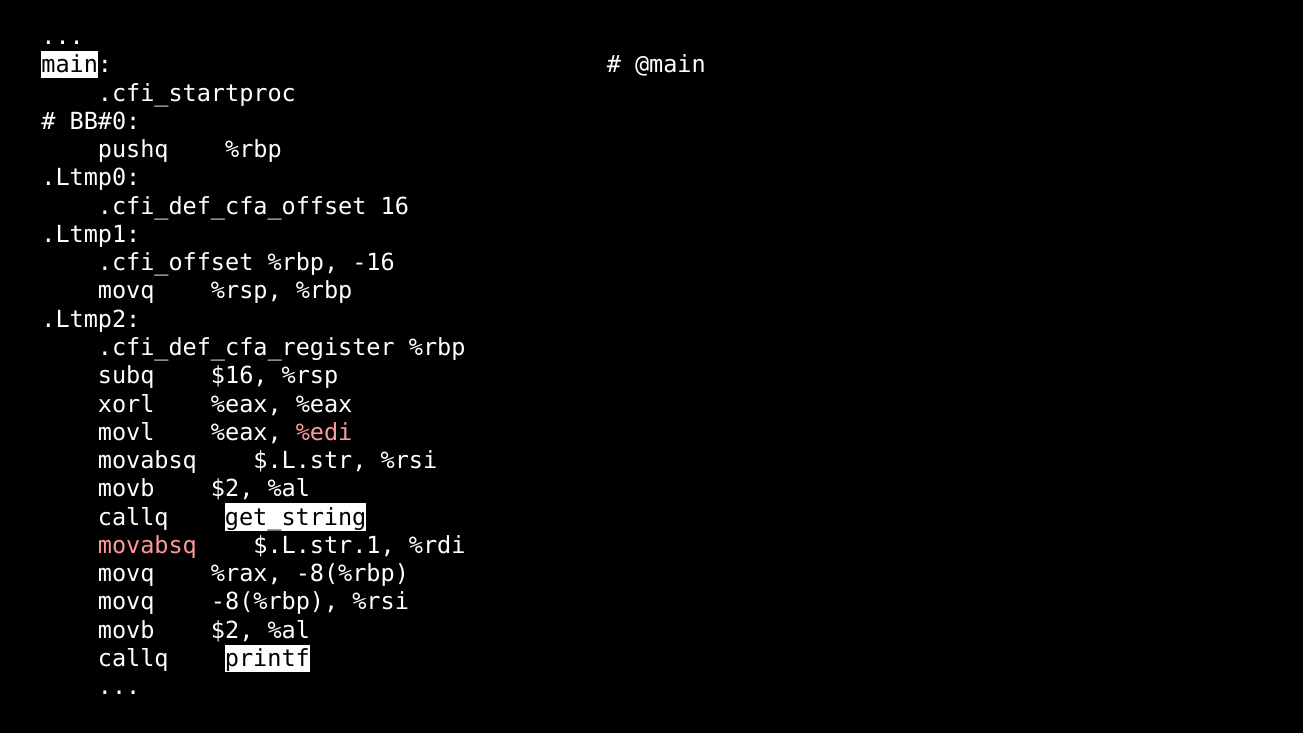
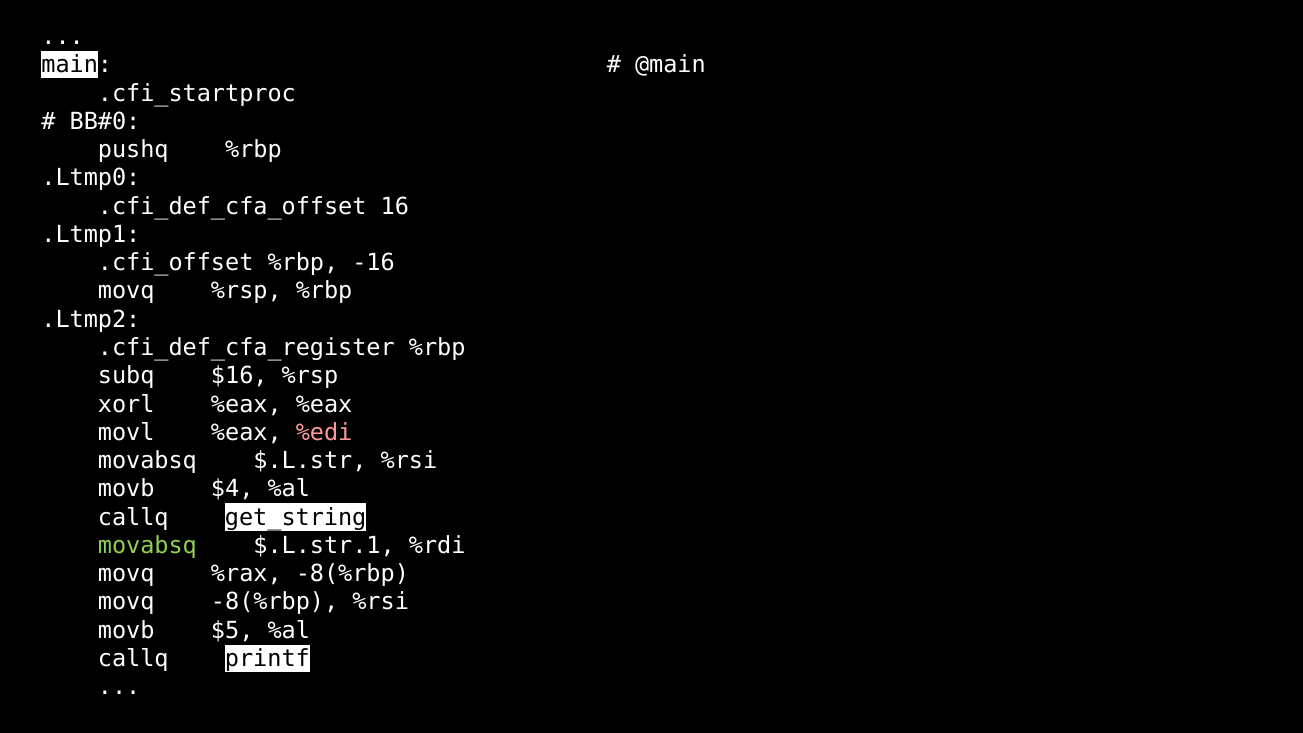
$2 at (232, 489): $2 -> $4
movabsq at (147, 546) colour: pink -> light green
$2 at (232, 630): $2 -> $5
